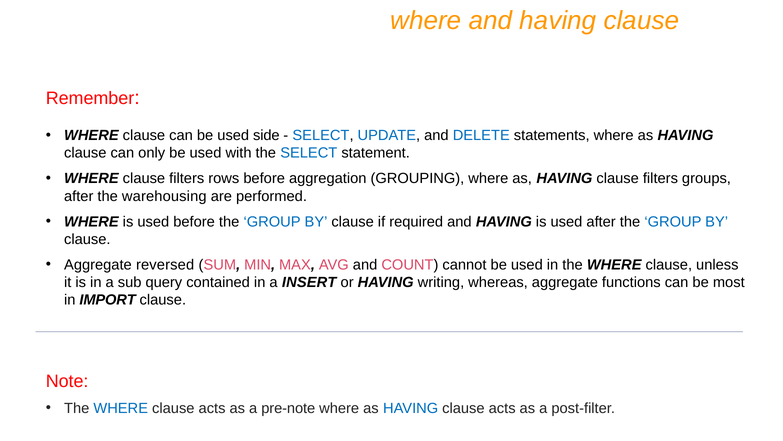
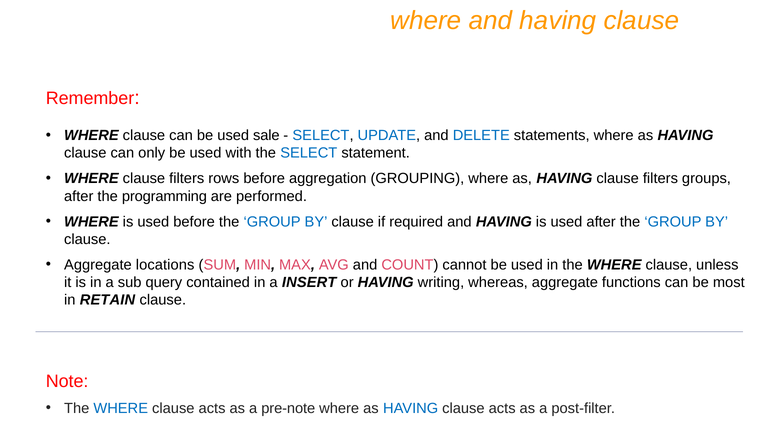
side: side -> sale
warehousing: warehousing -> programming
reversed: reversed -> locations
IMPORT: IMPORT -> RETAIN
